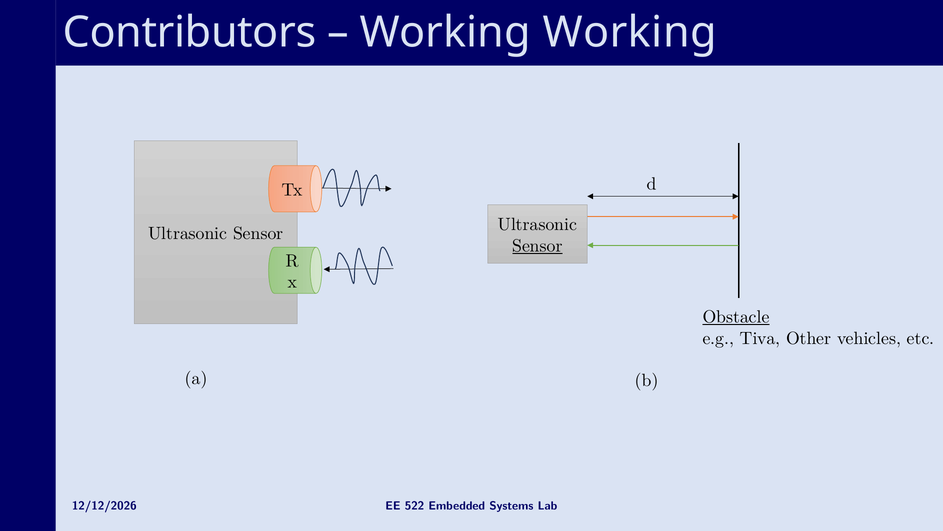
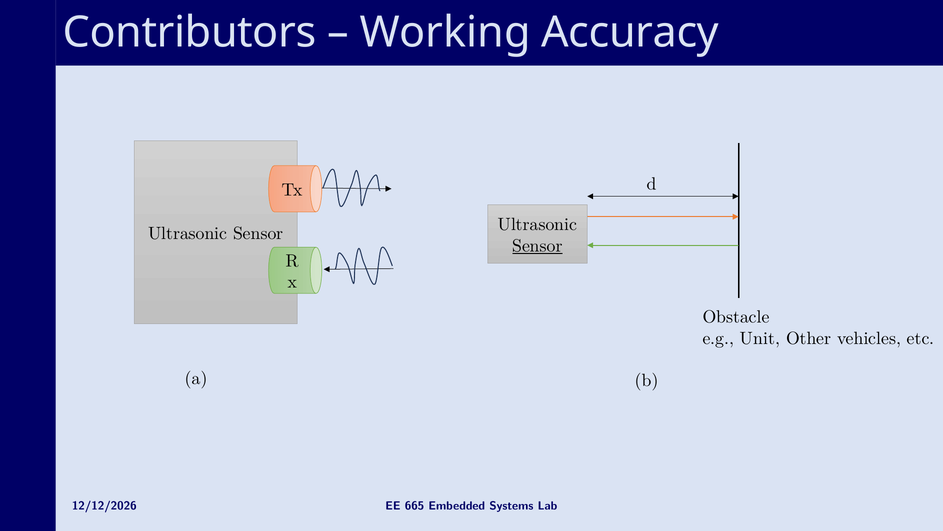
Working Working: Working -> Accuracy
Obstacle underline: present -> none
Tiva: Tiva -> Unit
522: 522 -> 665
